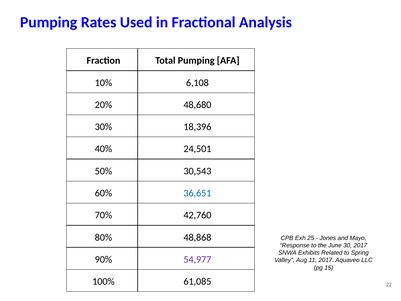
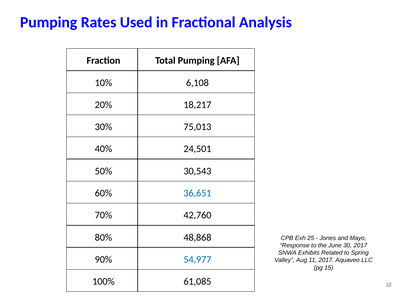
48,680: 48,680 -> 18,217
18,396: 18,396 -> 75,013
54,977 colour: purple -> blue
